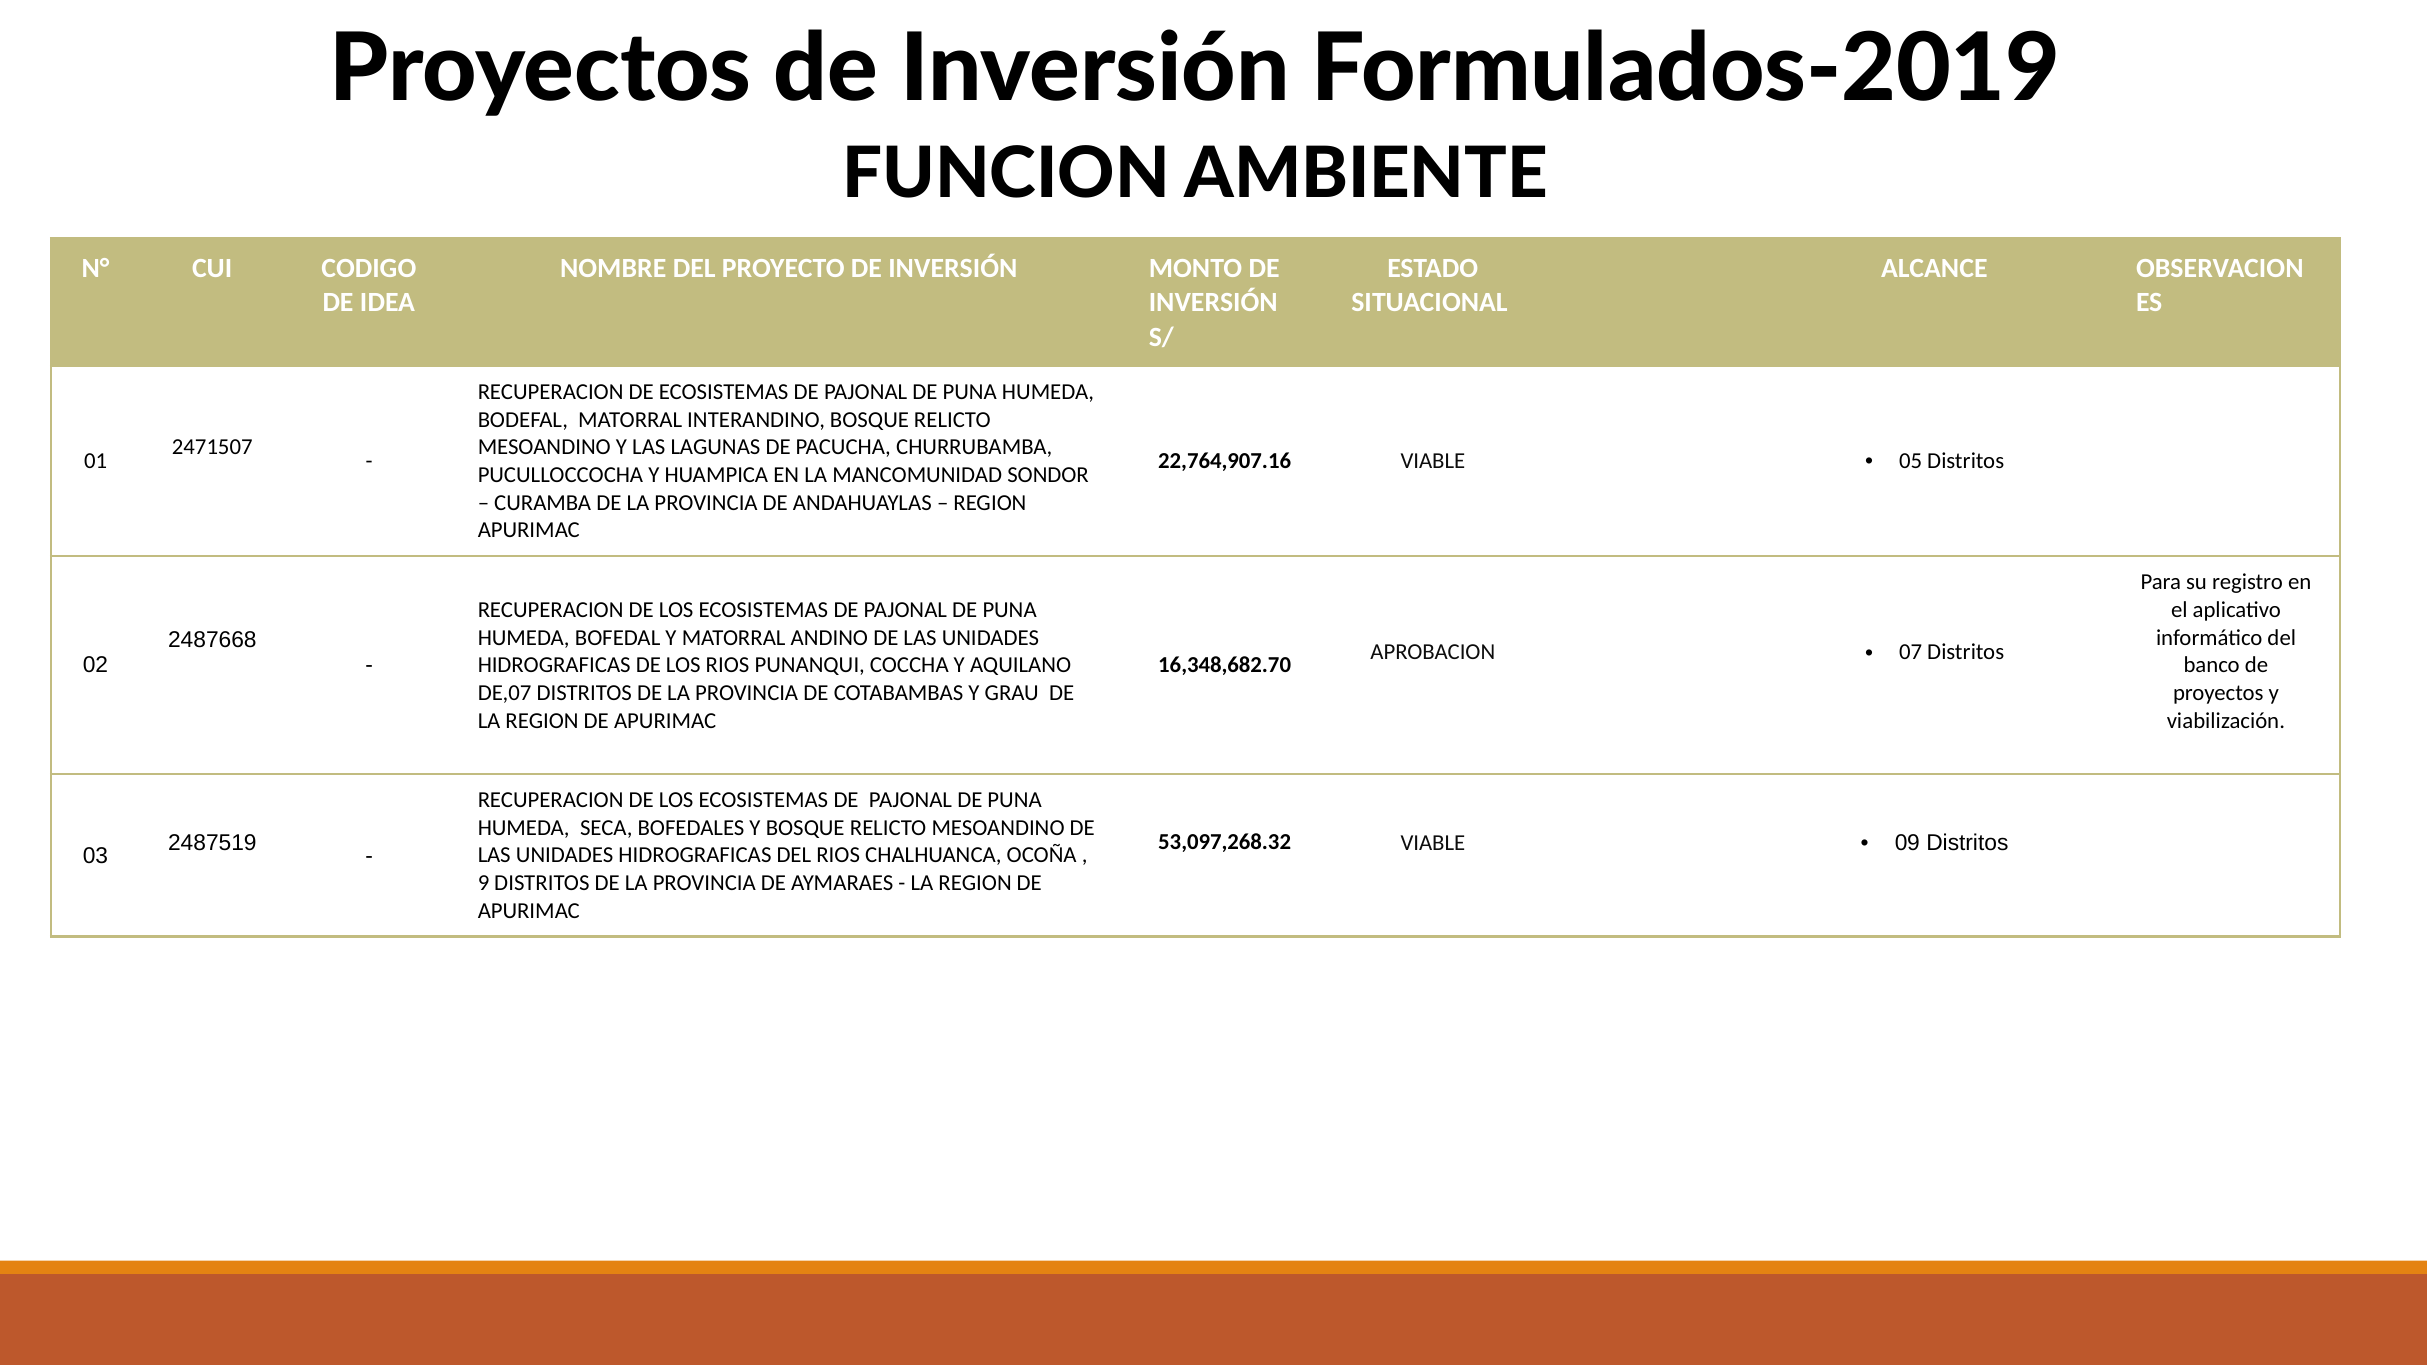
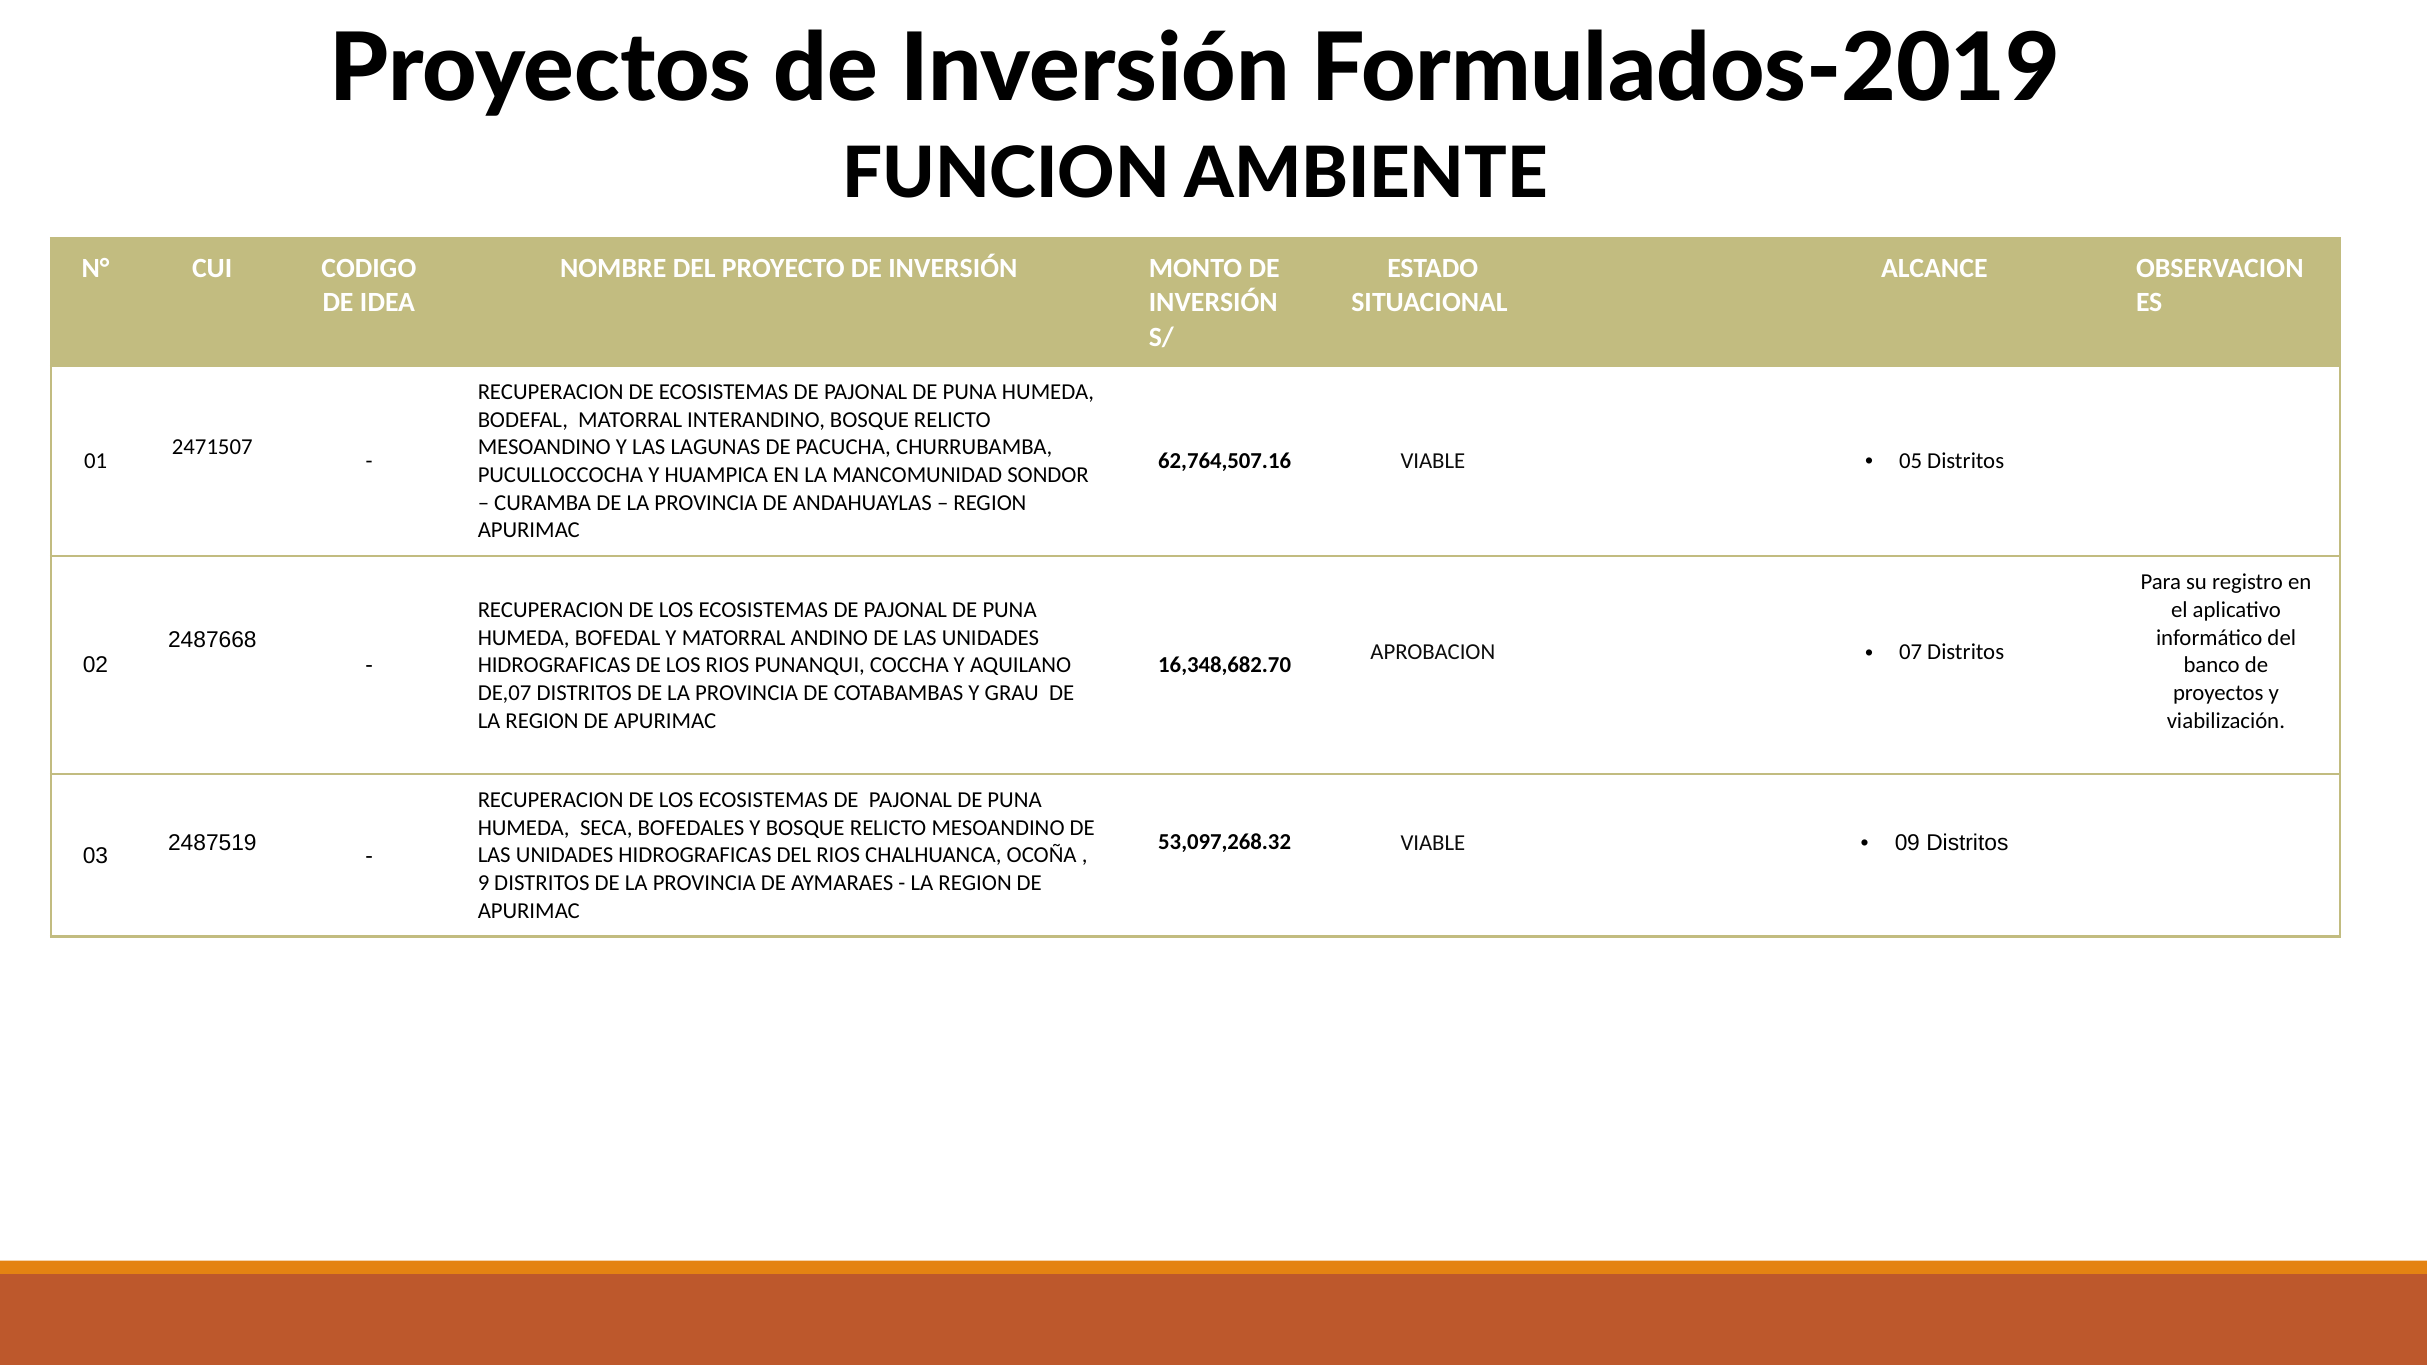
22,764,907.16: 22,764,907.16 -> 62,764,507.16
